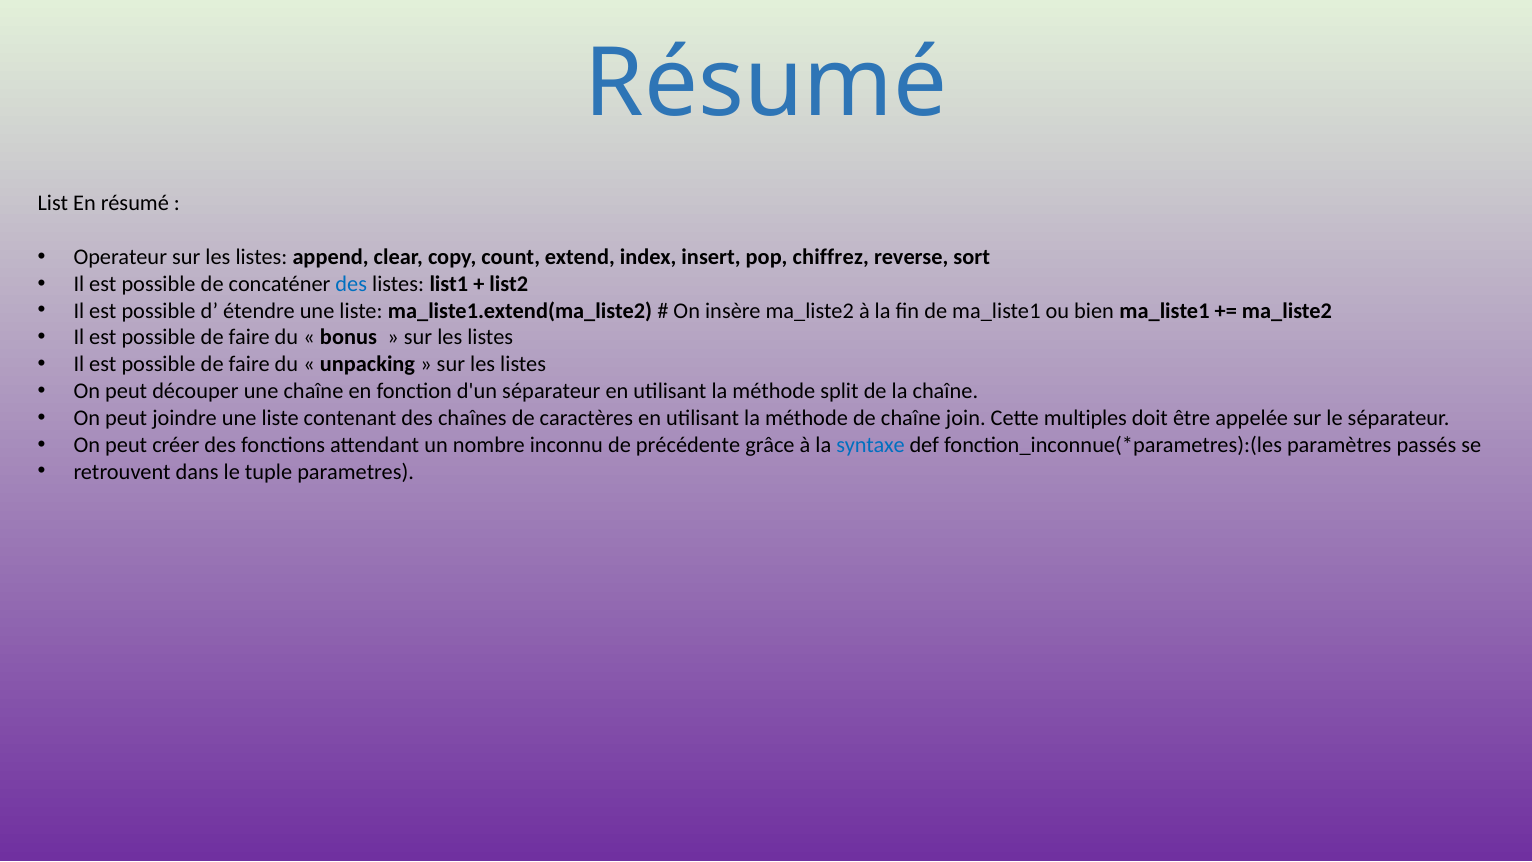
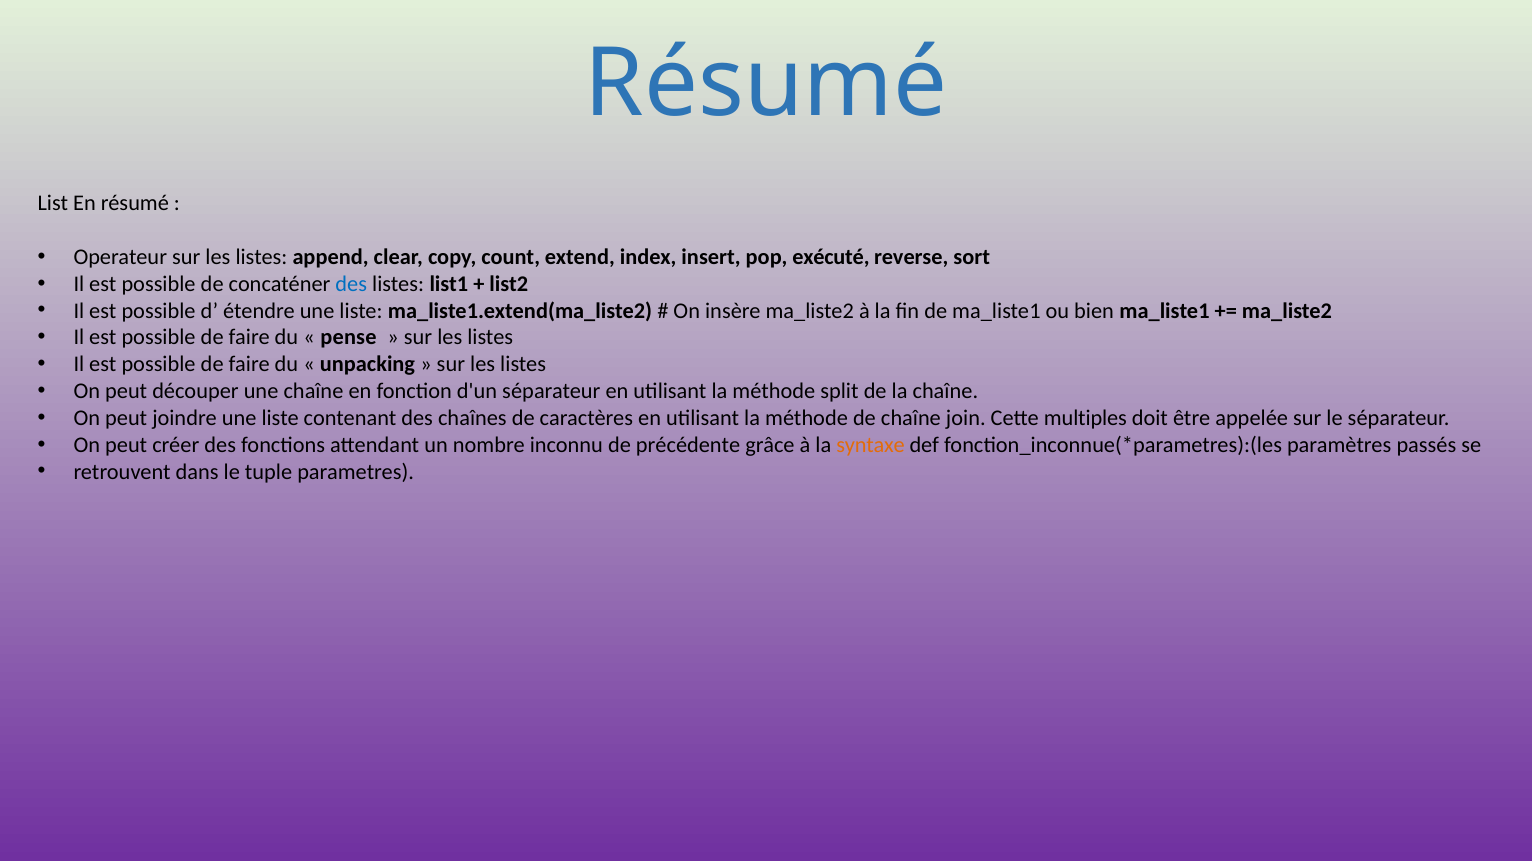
chiffrez: chiffrez -> exécuté
bonus: bonus -> pense
syntaxe colour: blue -> orange
